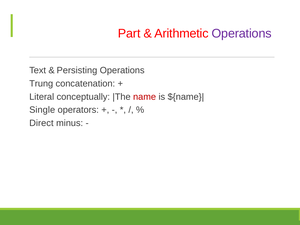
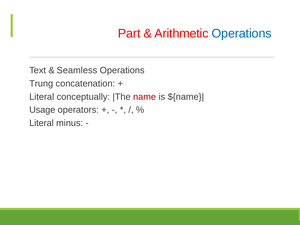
Operations at (242, 34) colour: purple -> blue
Persisting: Persisting -> Seamless
Single: Single -> Usage
Direct at (41, 123): Direct -> Literal
